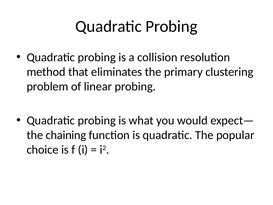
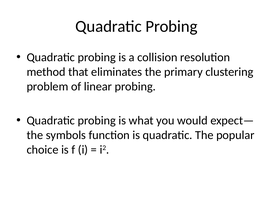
chaining: chaining -> symbols
